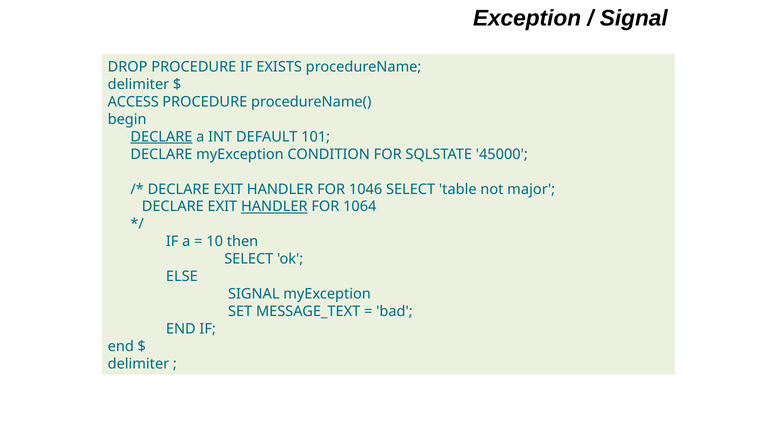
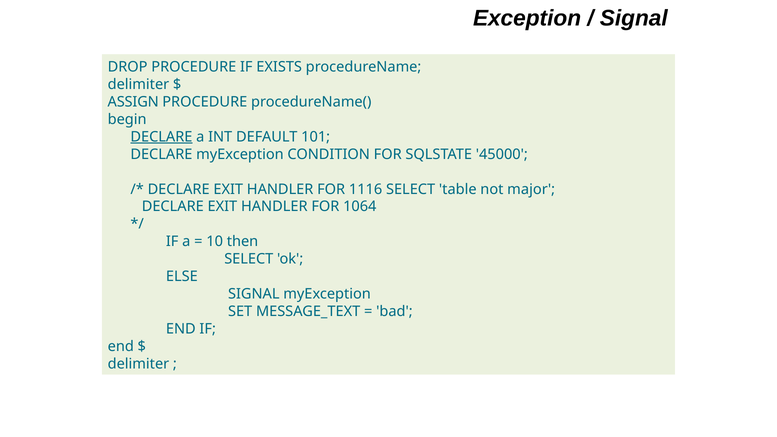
ACCESS: ACCESS -> ASSIGN
1046: 1046 -> 1116
HANDLER at (274, 207) underline: present -> none
